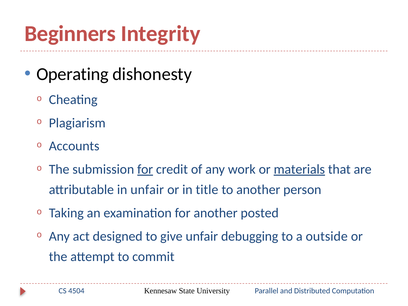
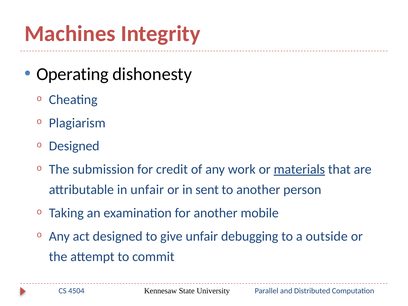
Beginners: Beginners -> Machines
Accounts at (74, 146): Accounts -> Designed
for at (145, 169) underline: present -> none
title: title -> sent
posted: posted -> mobile
